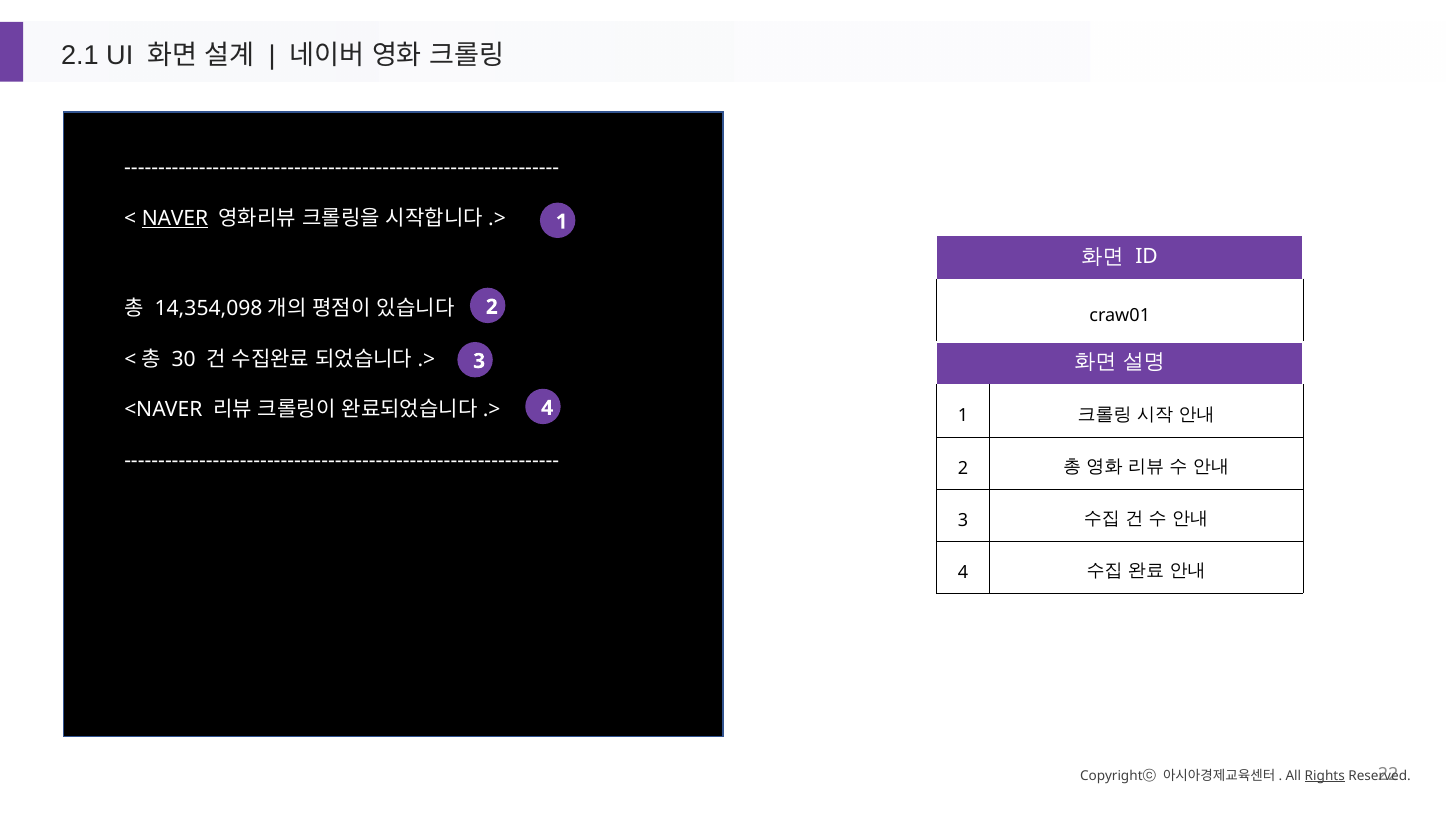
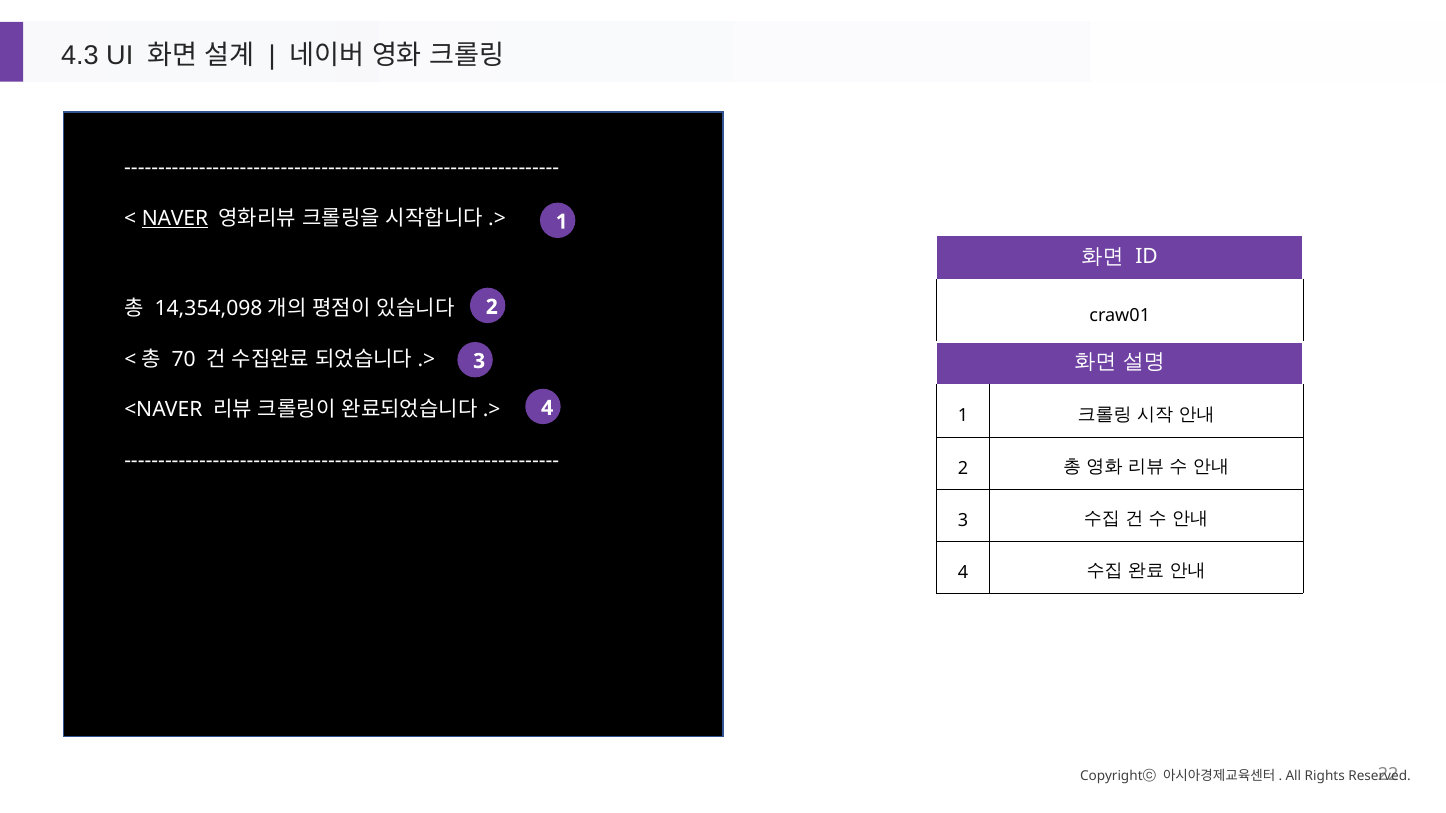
2.1: 2.1 -> 4.3
30: 30 -> 70
Rights underline: present -> none
